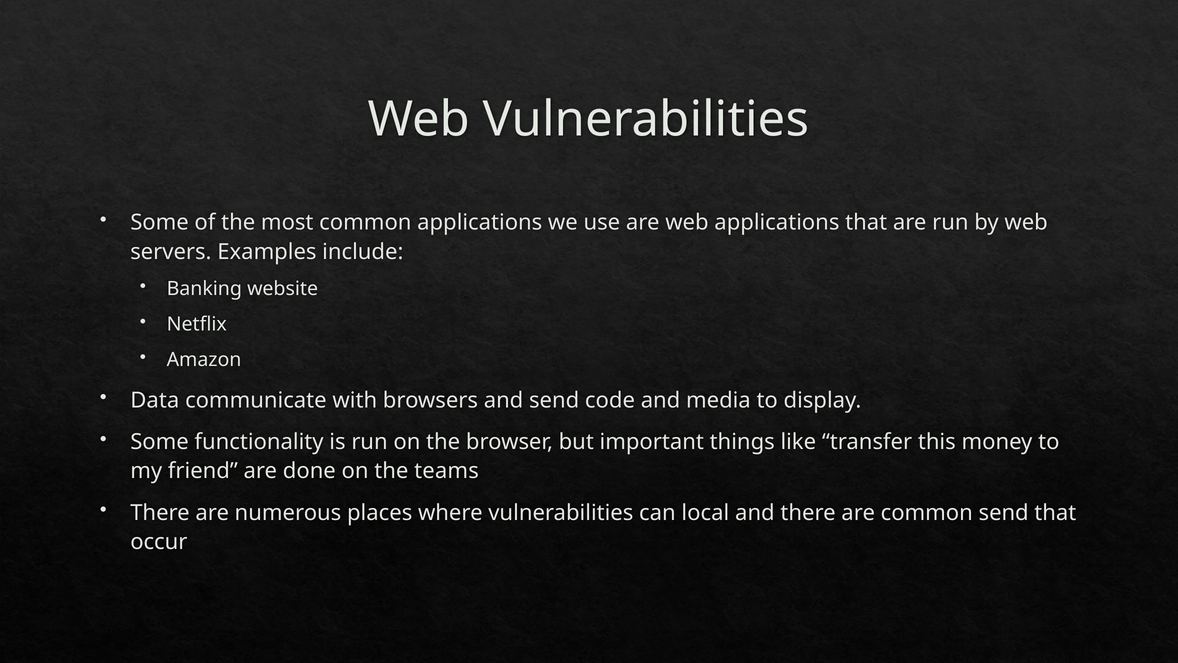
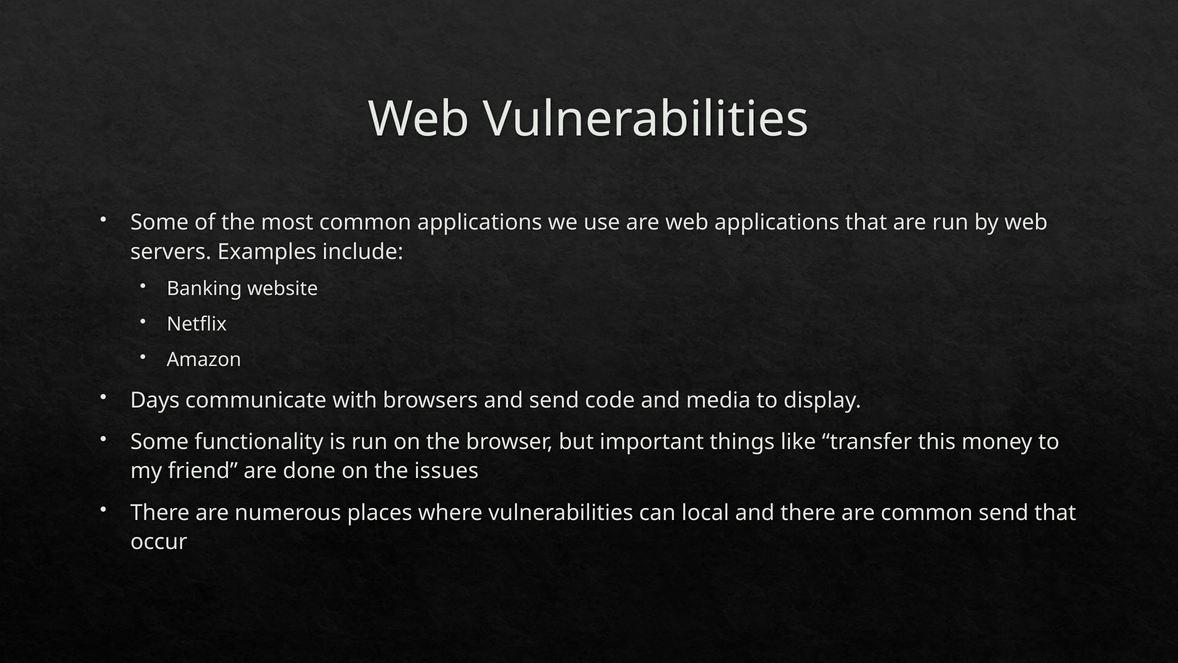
Data: Data -> Days
teams: teams -> issues
